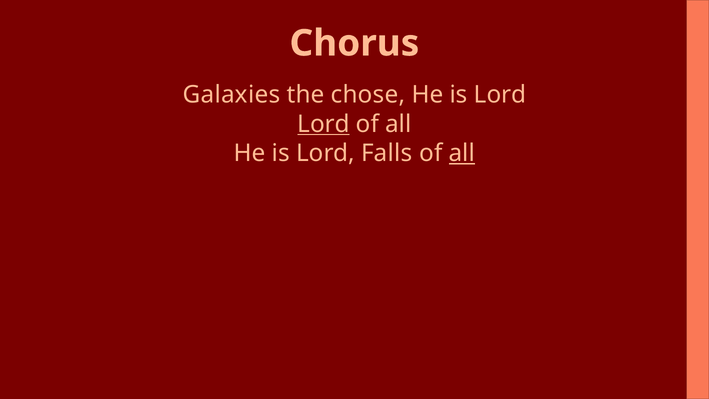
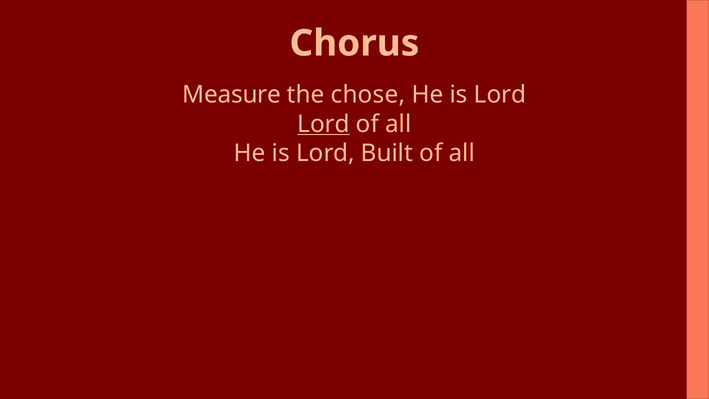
Galaxies: Galaxies -> Measure
Falls: Falls -> Built
all at (462, 153) underline: present -> none
